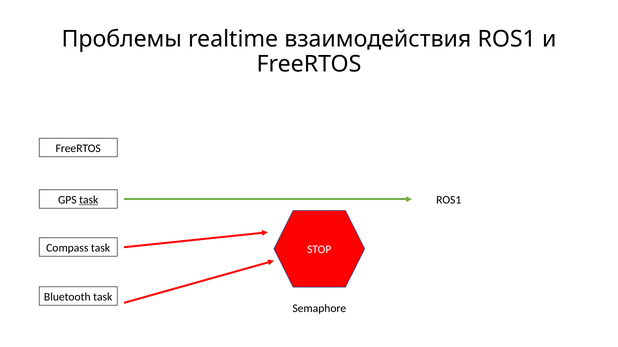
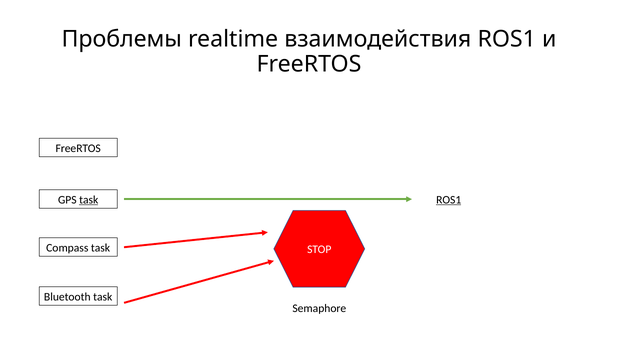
ROS1 at (449, 200) underline: none -> present
